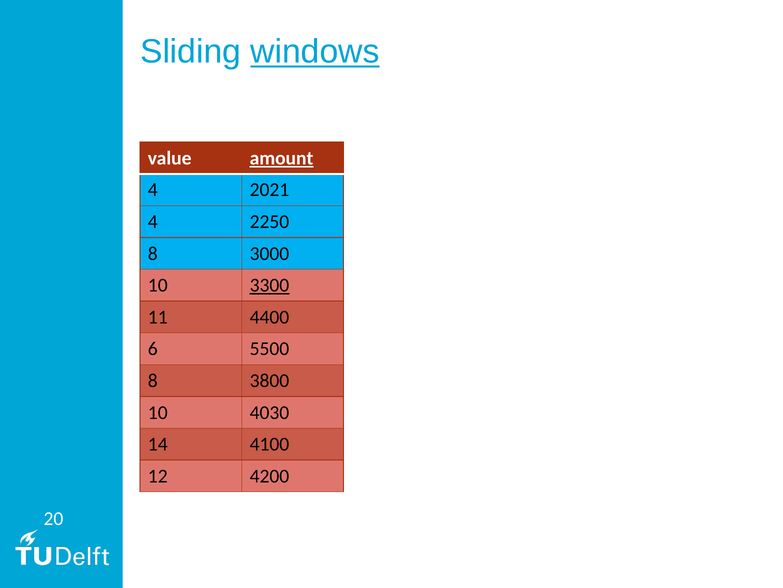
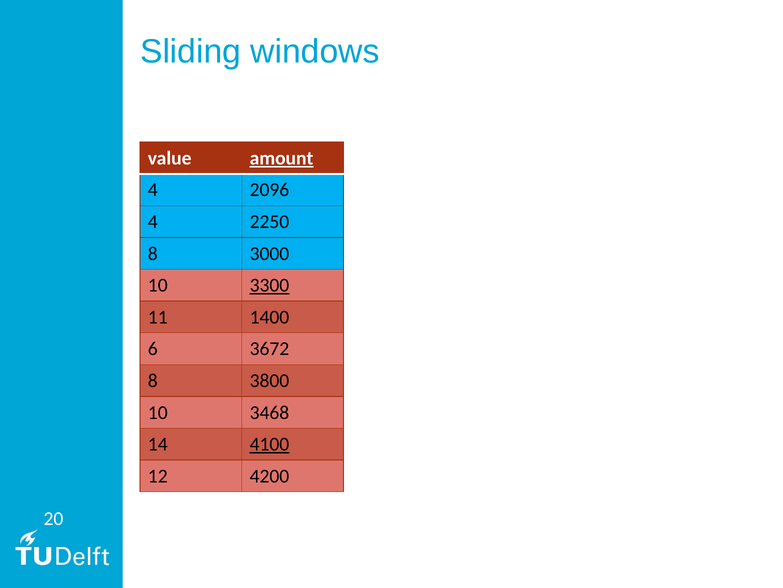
windows underline: present -> none
2021: 2021 -> 2096
4400: 4400 -> 1400
5500: 5500 -> 3672
4030: 4030 -> 3468
4100 underline: none -> present
